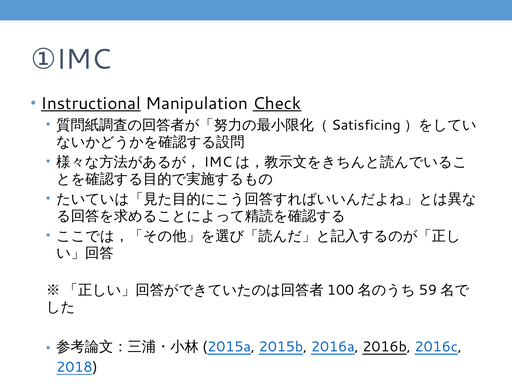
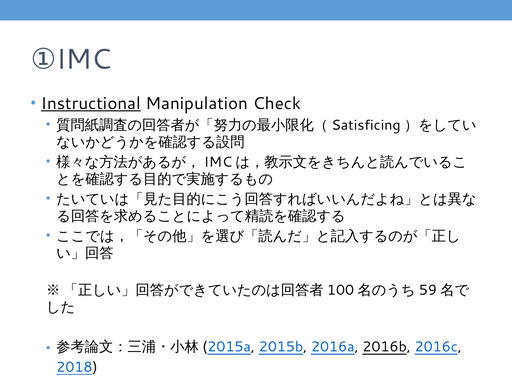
Check underline: present -> none
